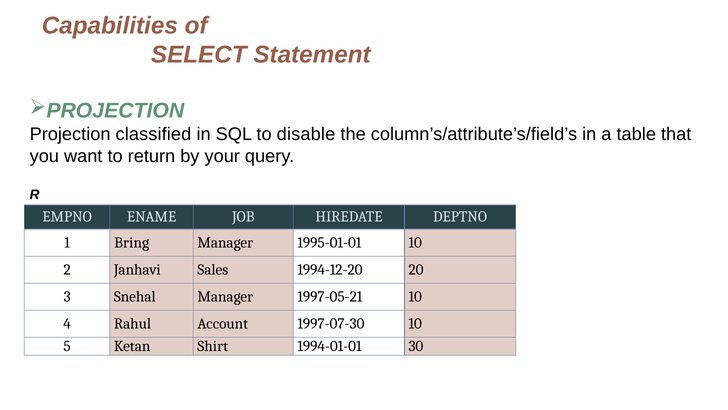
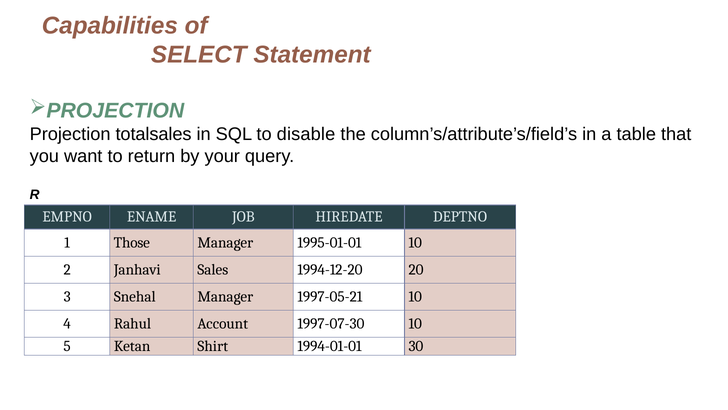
classified: classified -> totalsales
Bring: Bring -> Those
